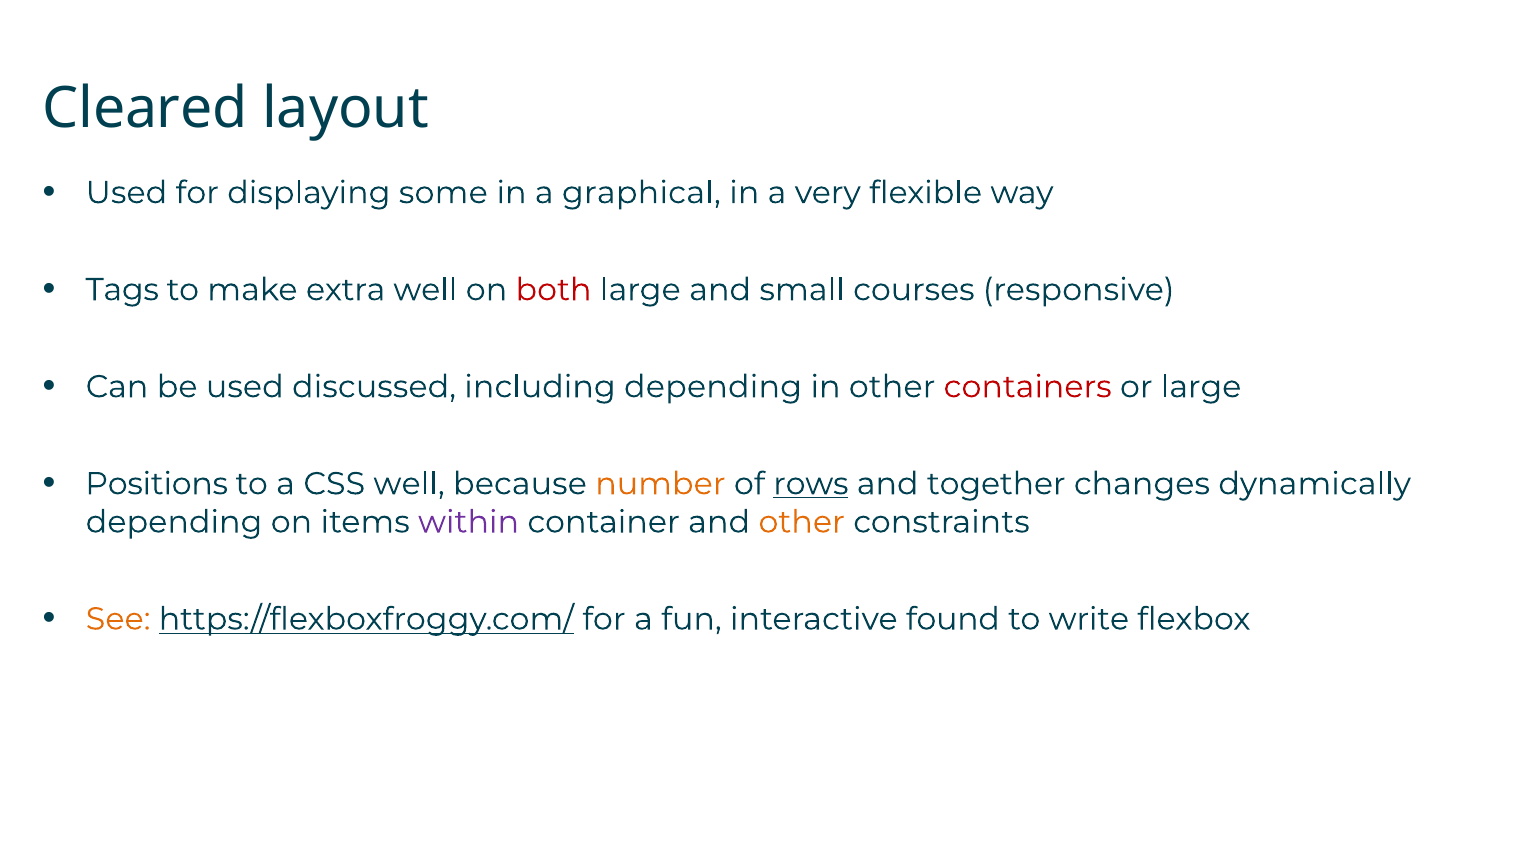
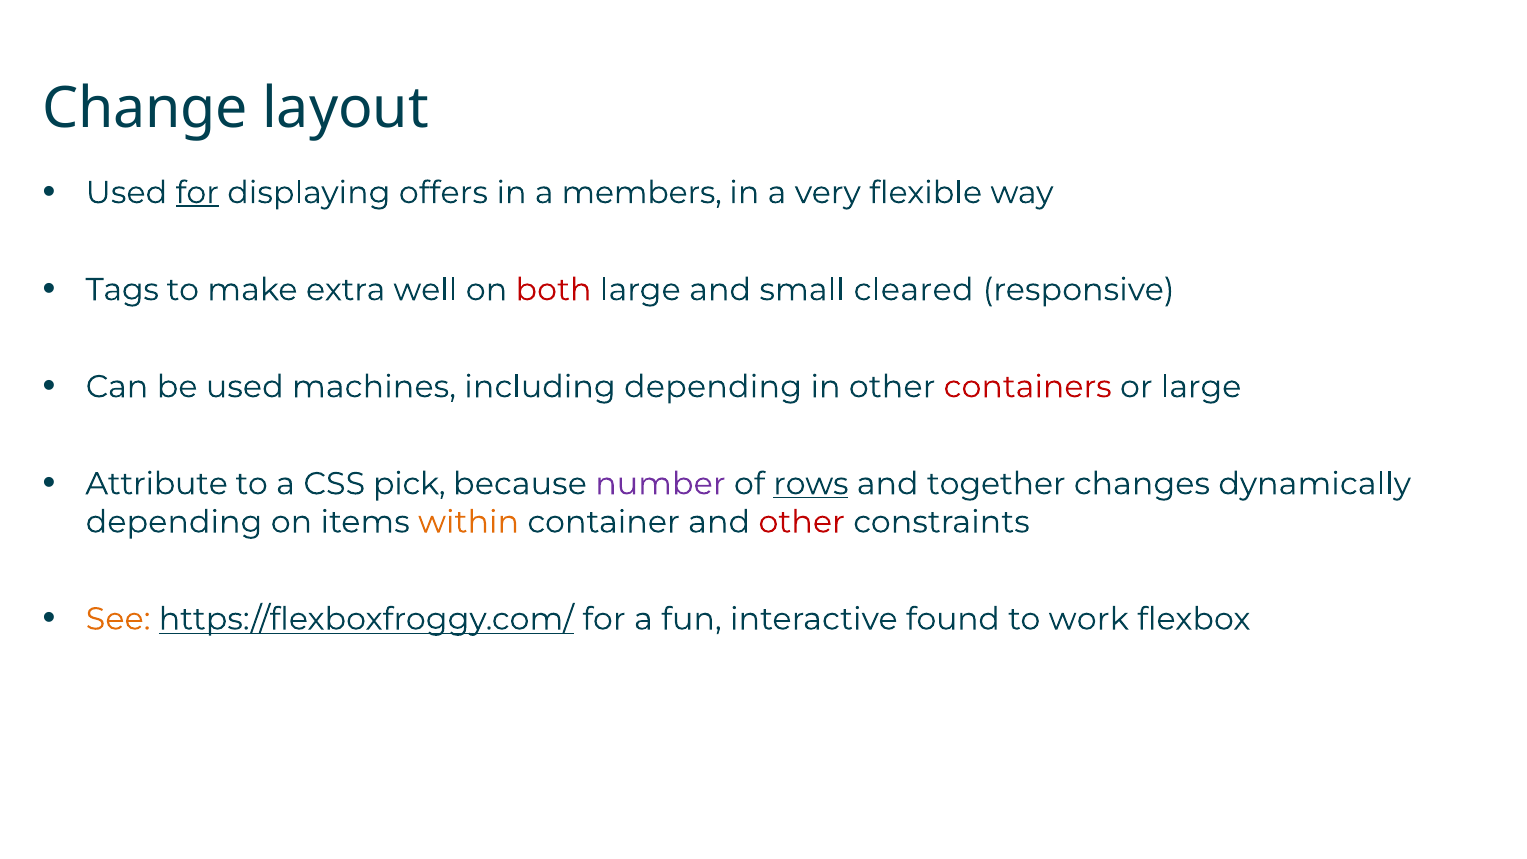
Cleared: Cleared -> Change
for at (197, 193) underline: none -> present
some: some -> offers
graphical: graphical -> members
courses: courses -> cleared
discussed: discussed -> machines
Positions: Positions -> Attribute
CSS well: well -> pick
number colour: orange -> purple
within colour: purple -> orange
other at (802, 522) colour: orange -> red
write: write -> work
